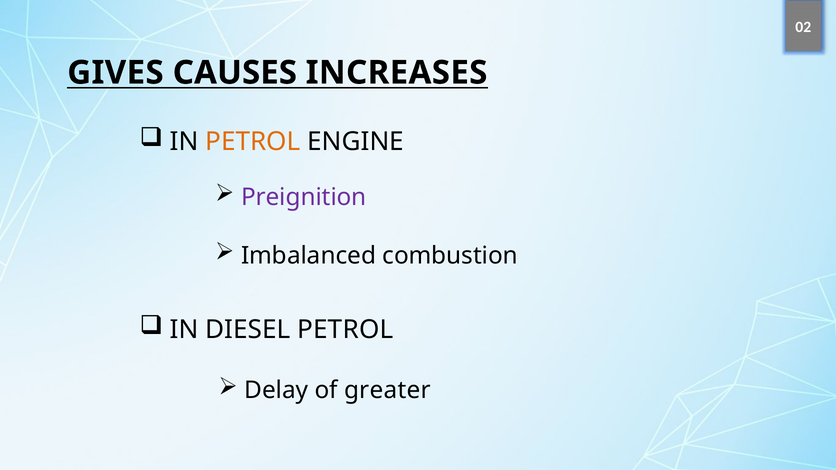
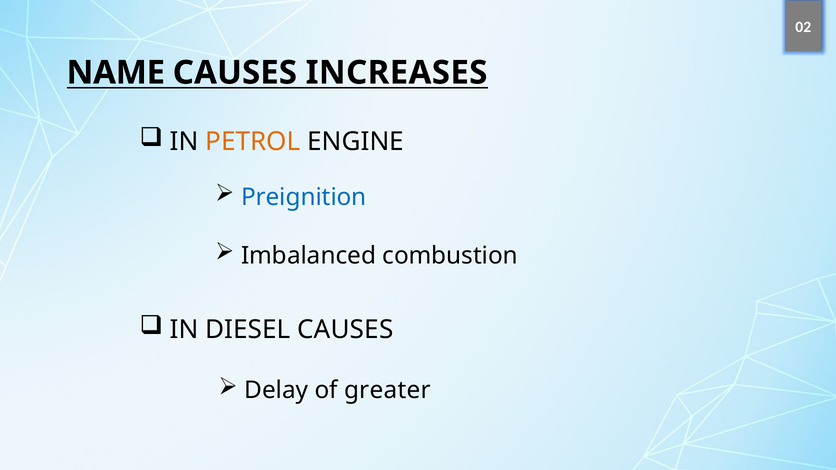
GIVES: GIVES -> NAME
Preignition colour: purple -> blue
DIESEL PETROL: PETROL -> CAUSES
